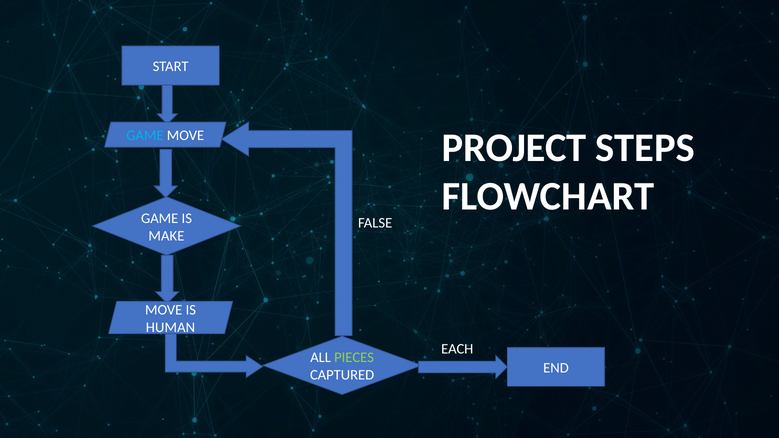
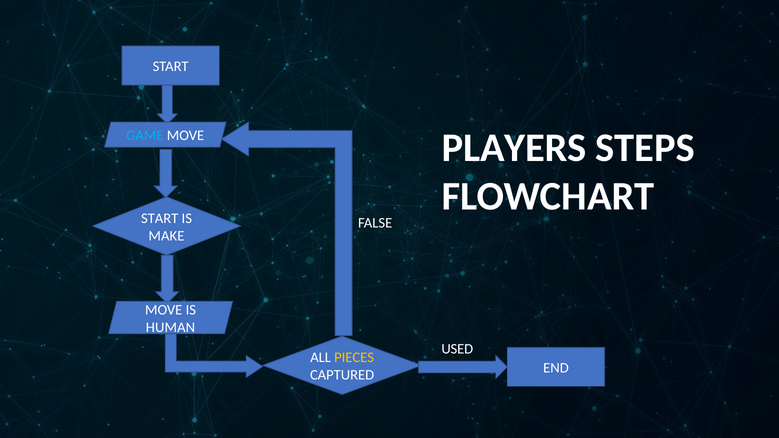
PROJECT: PROJECT -> PLAYERS
GAME at (160, 218): GAME -> START
EACH: EACH -> USED
PIECES colour: light green -> yellow
